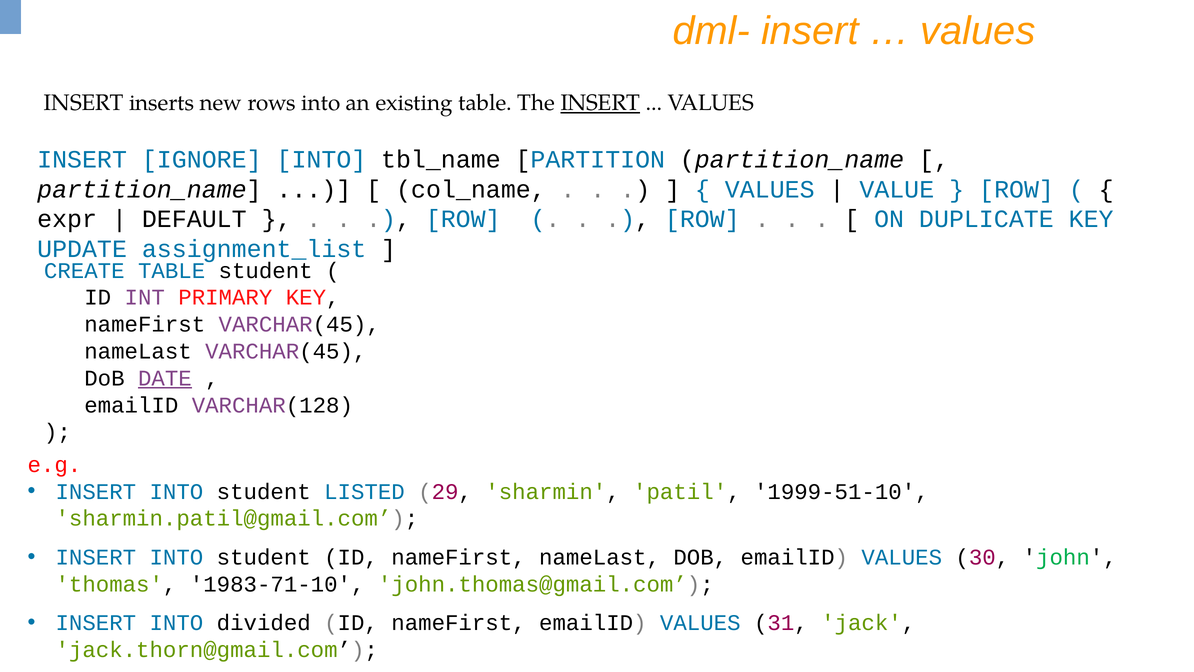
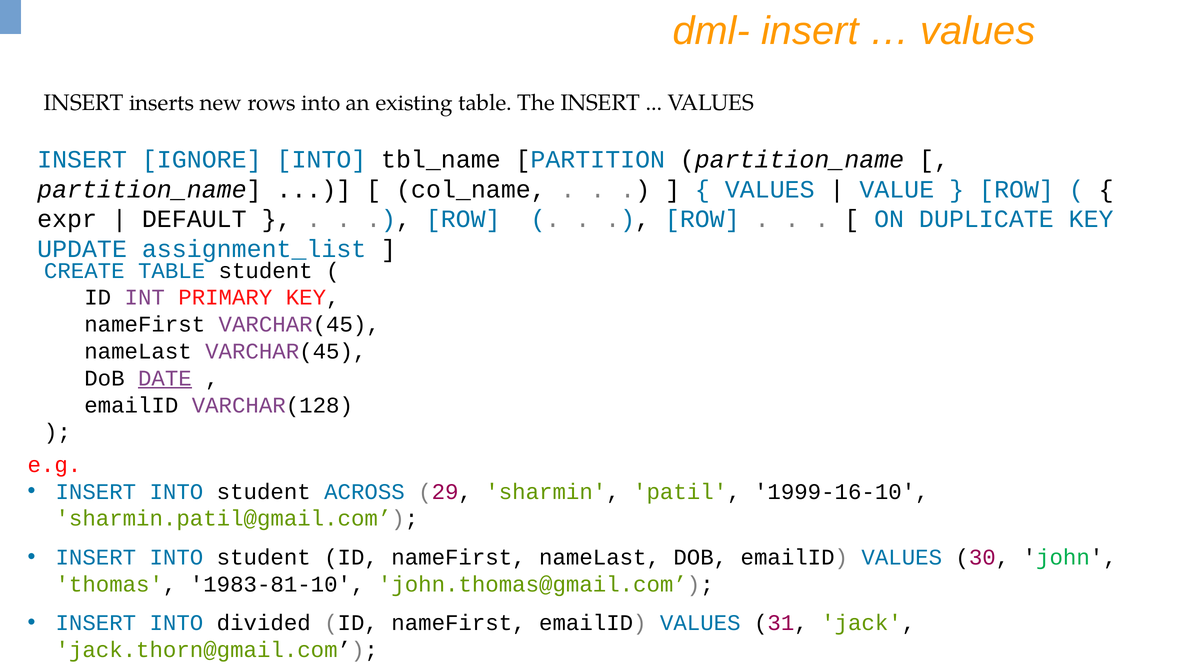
INSERT at (600, 103) underline: present -> none
LISTED: LISTED -> ACROSS
1999-51-10: 1999-51-10 -> 1999-16-10
1983-71-10: 1983-71-10 -> 1983-81-10
